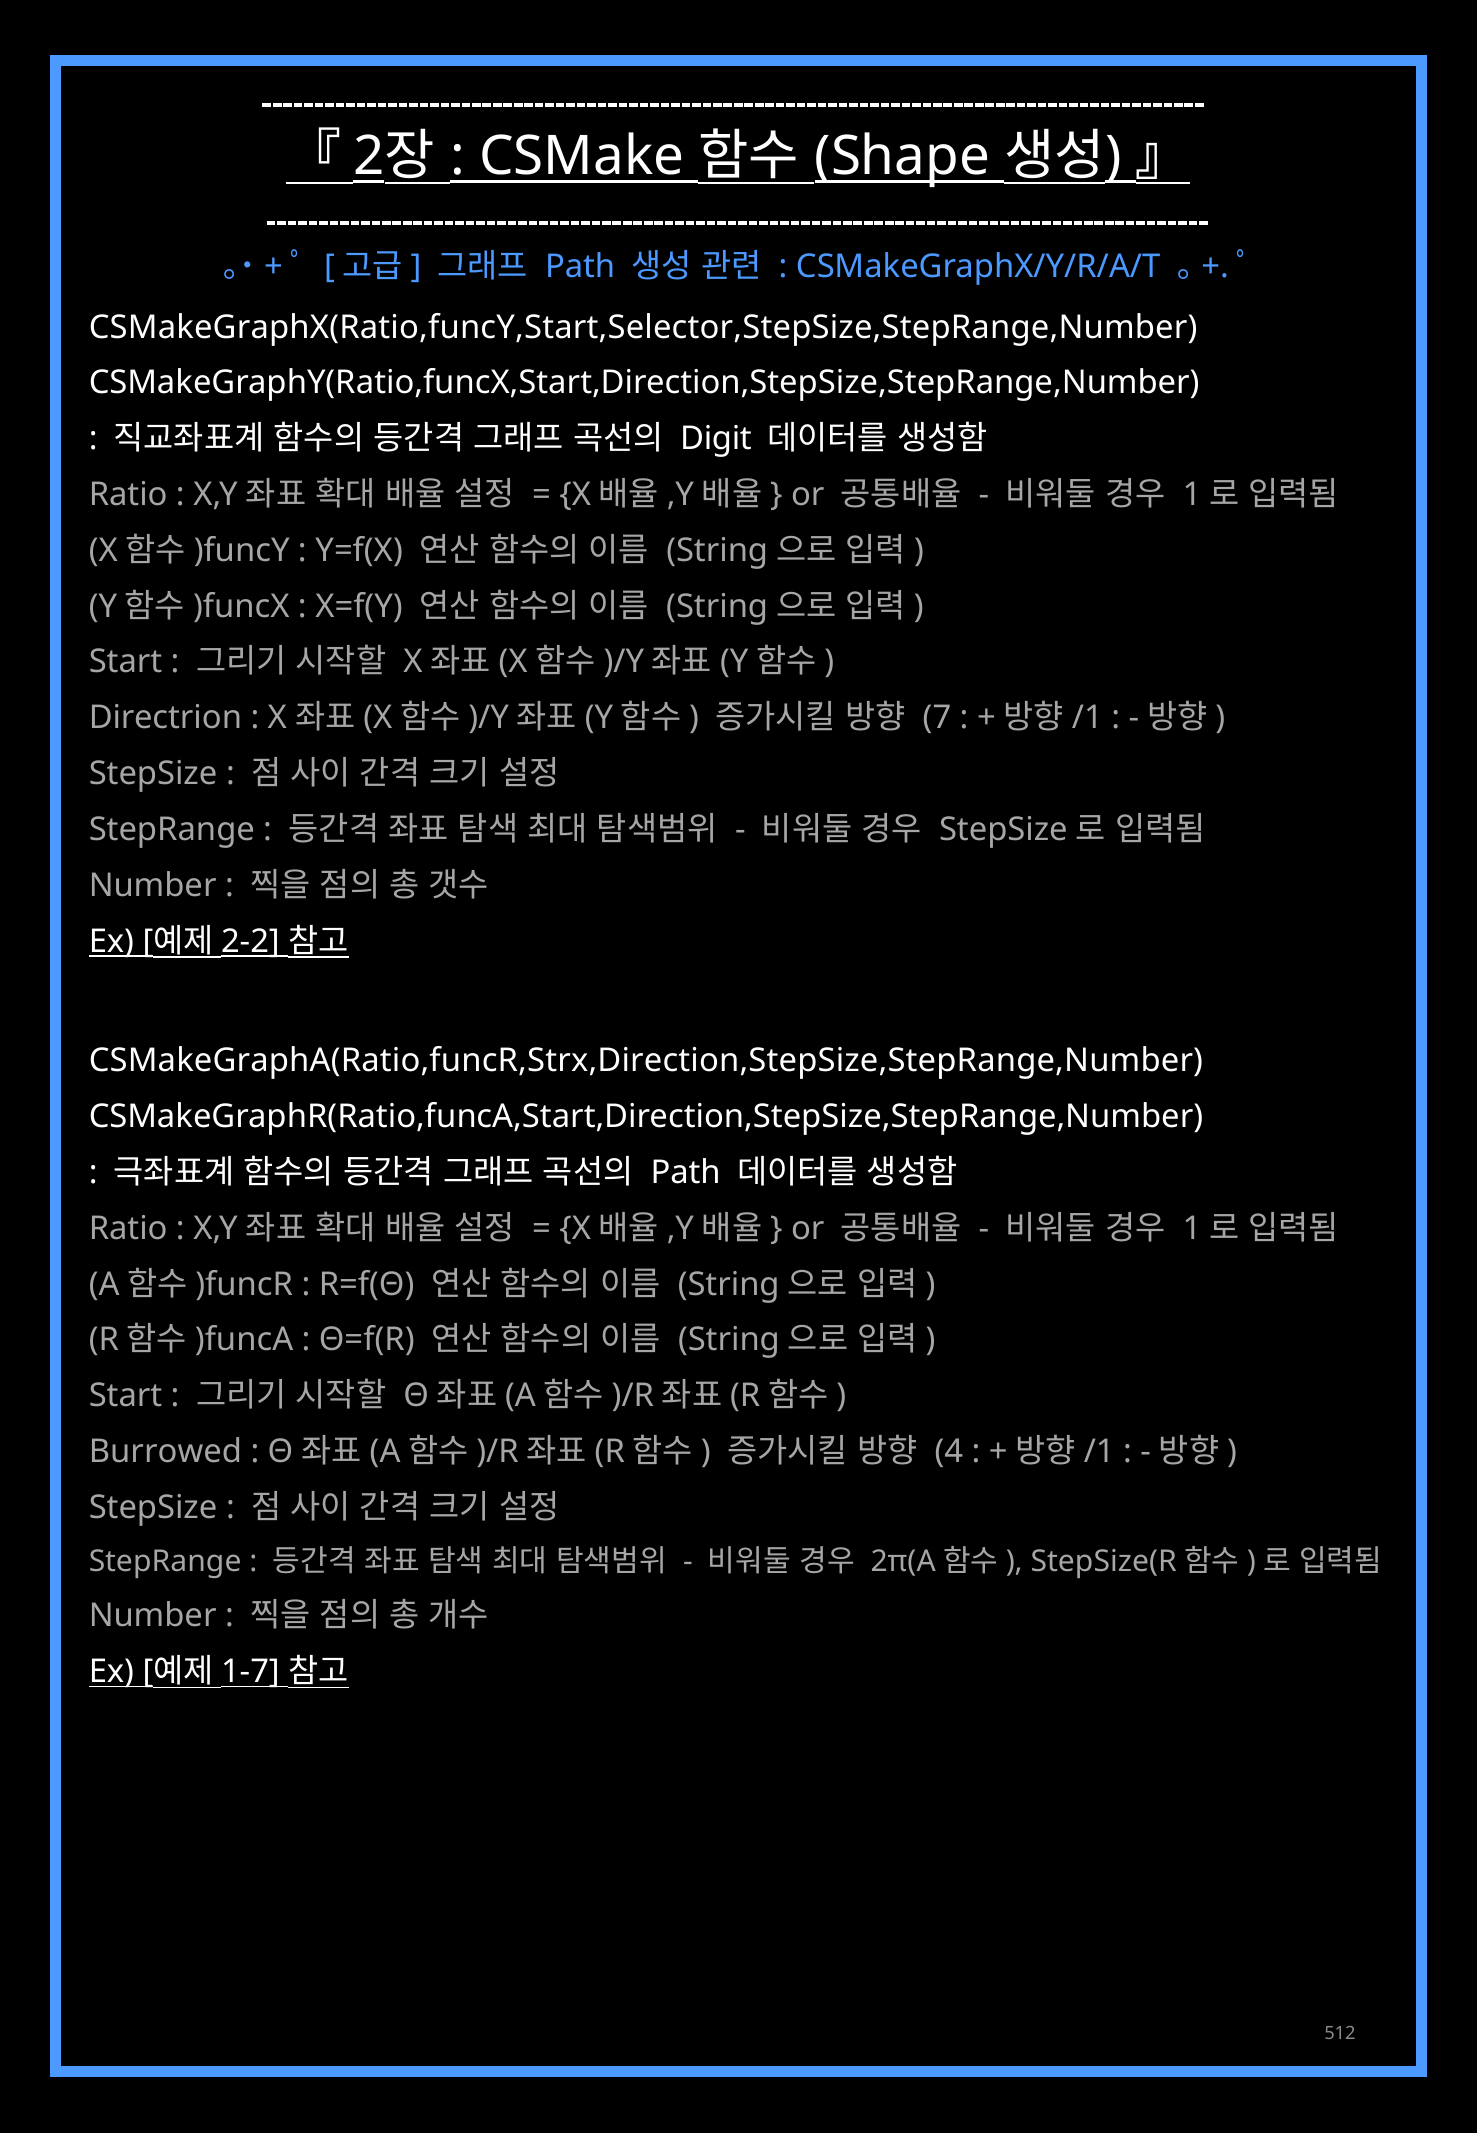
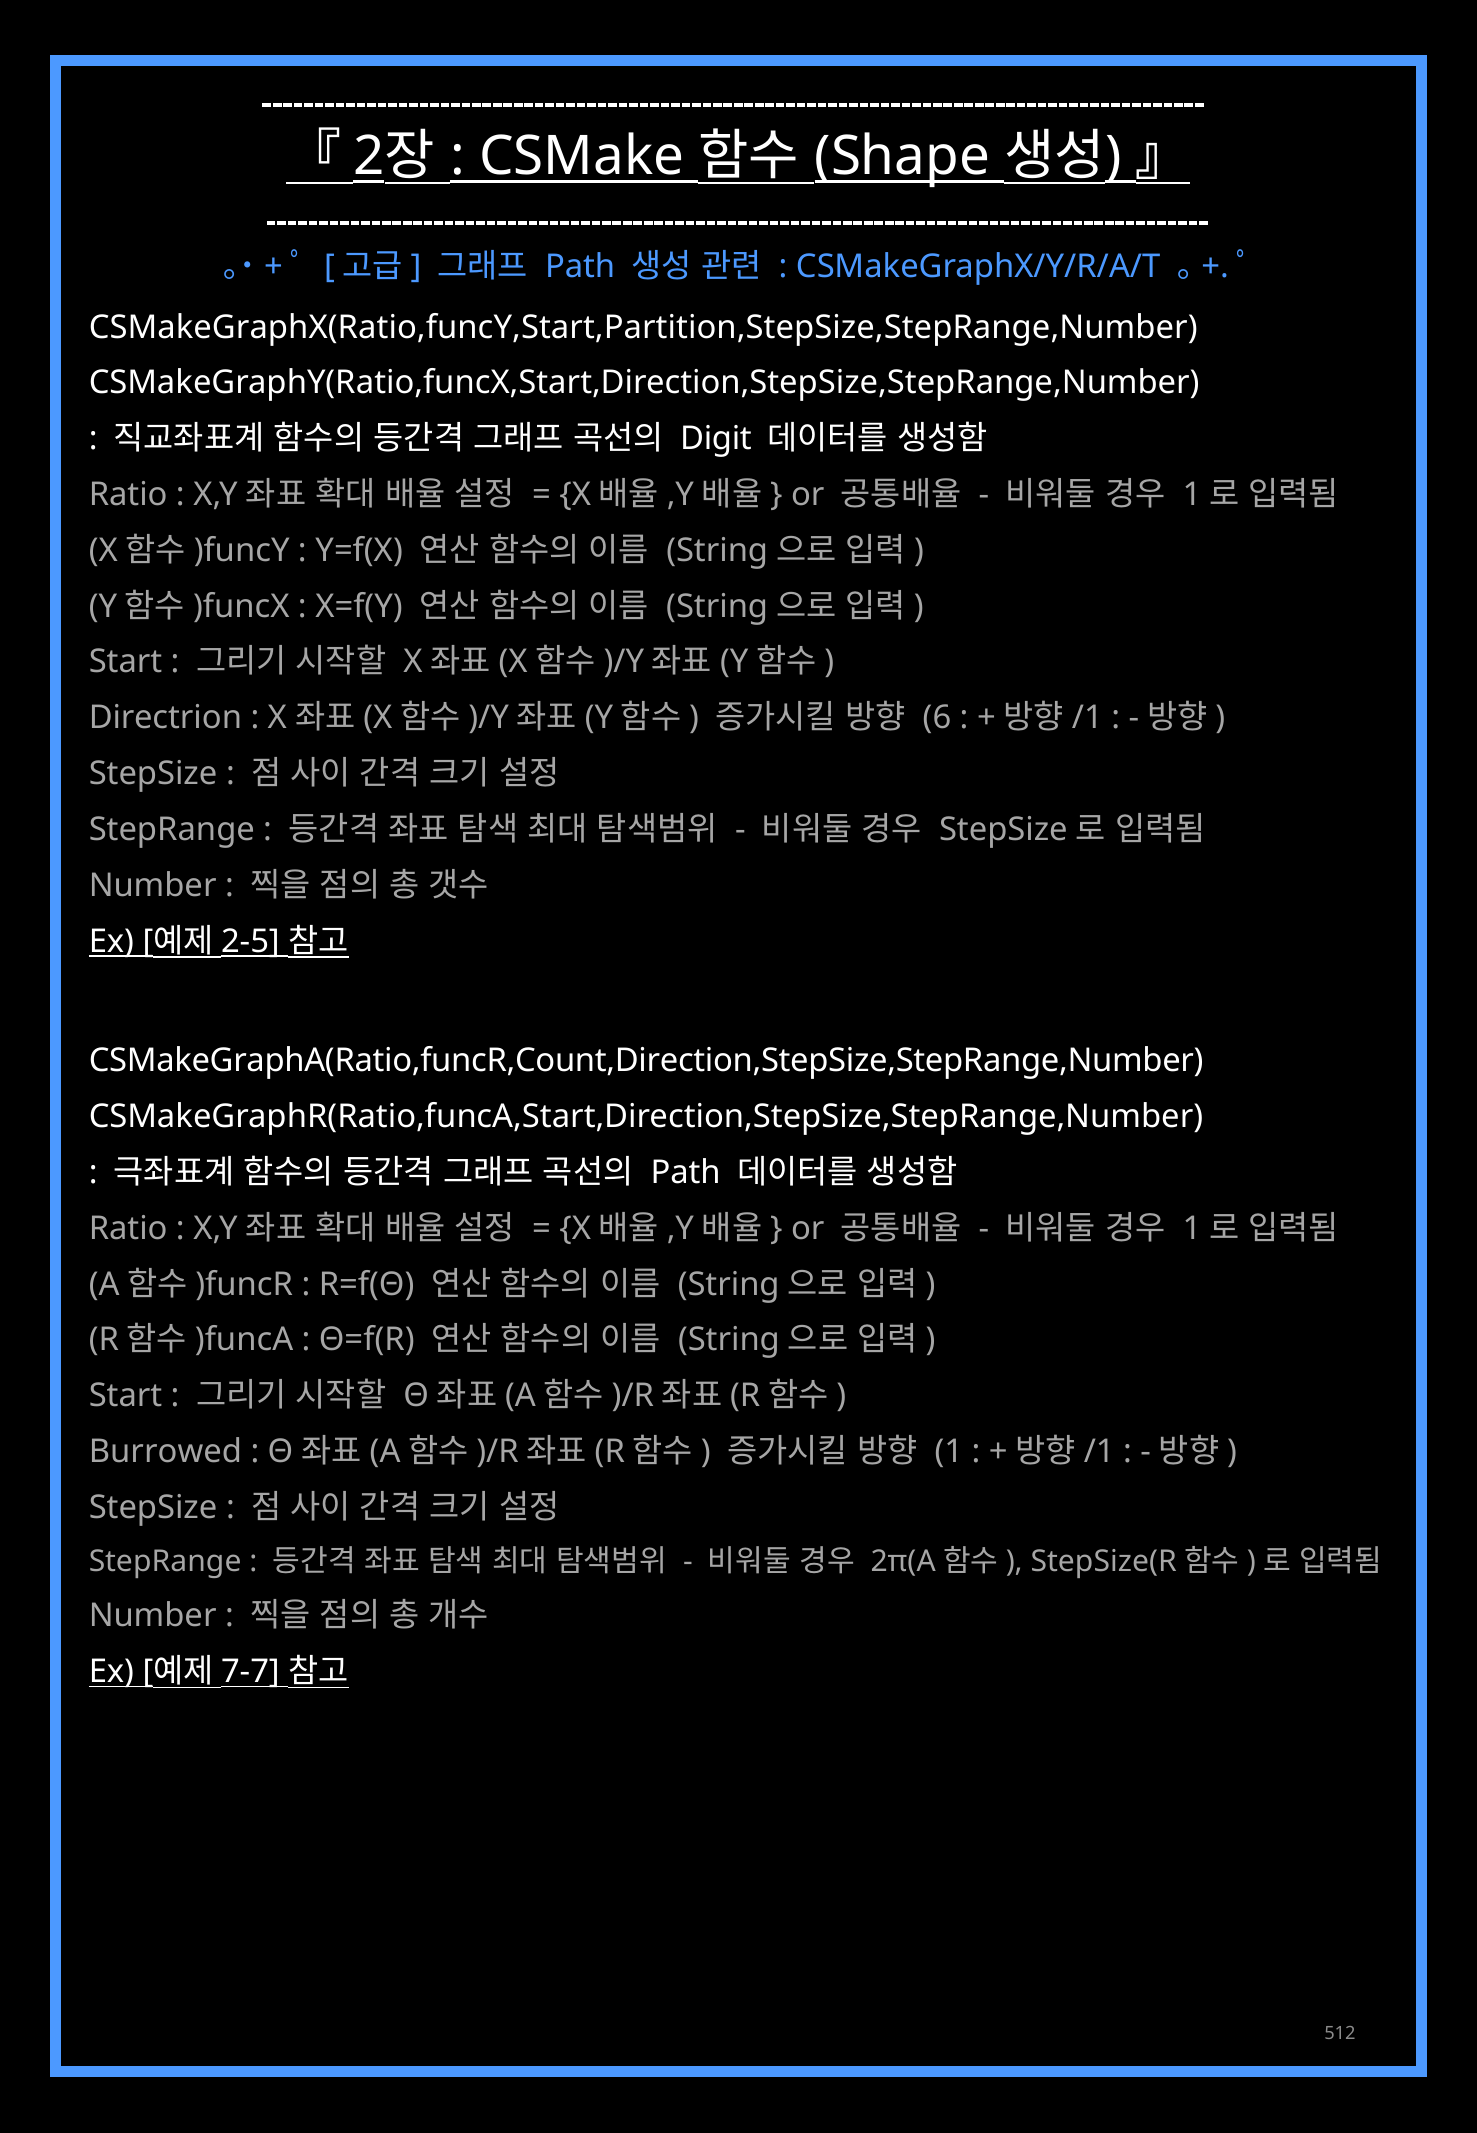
CSMakeGraphX(Ratio,funcY,Start,Selector,StepSize,StepRange,Number: CSMakeGraphX(Ratio,funcY,Start,Selector,StepSize,StepRange,Number -> CSMakeGraphX(Ratio,funcY,Start,Partition,StepSize,StepRange,Number
7: 7 -> 6
2-2: 2-2 -> 2-5
CSMakeGraphA(Ratio,funcR,Strx,Direction,StepSize,StepRange,Number: CSMakeGraphA(Ratio,funcR,Strx,Direction,StepSize,StepRange,Number -> CSMakeGraphA(Ratio,funcR,Count,Direction,StepSize,StepRange,Number
4: 4 -> 1
1-7: 1-7 -> 7-7
